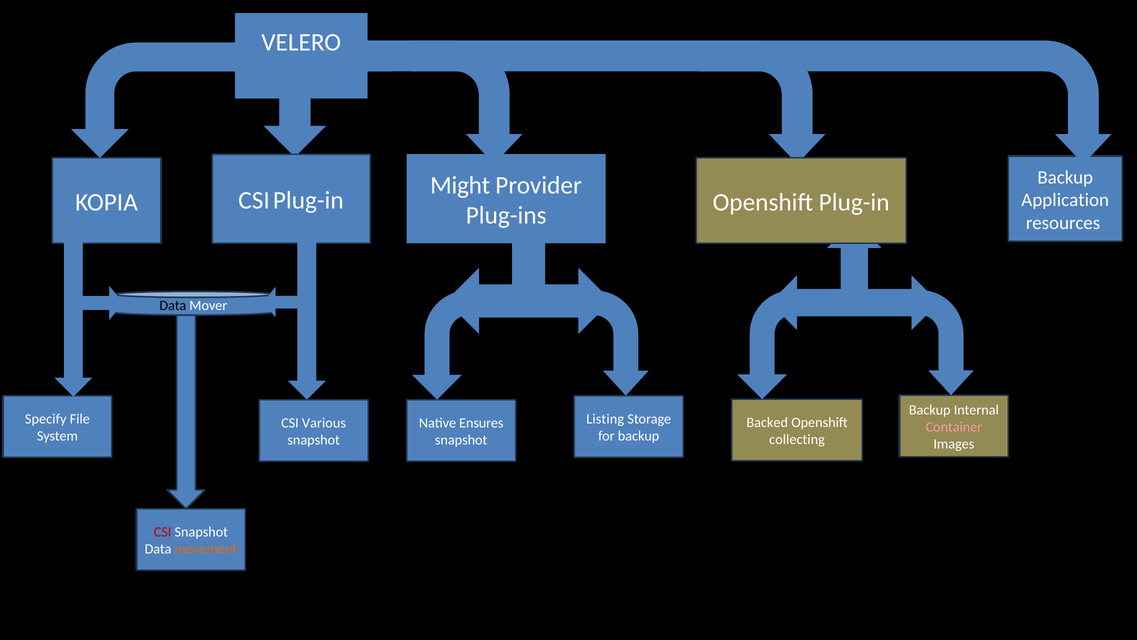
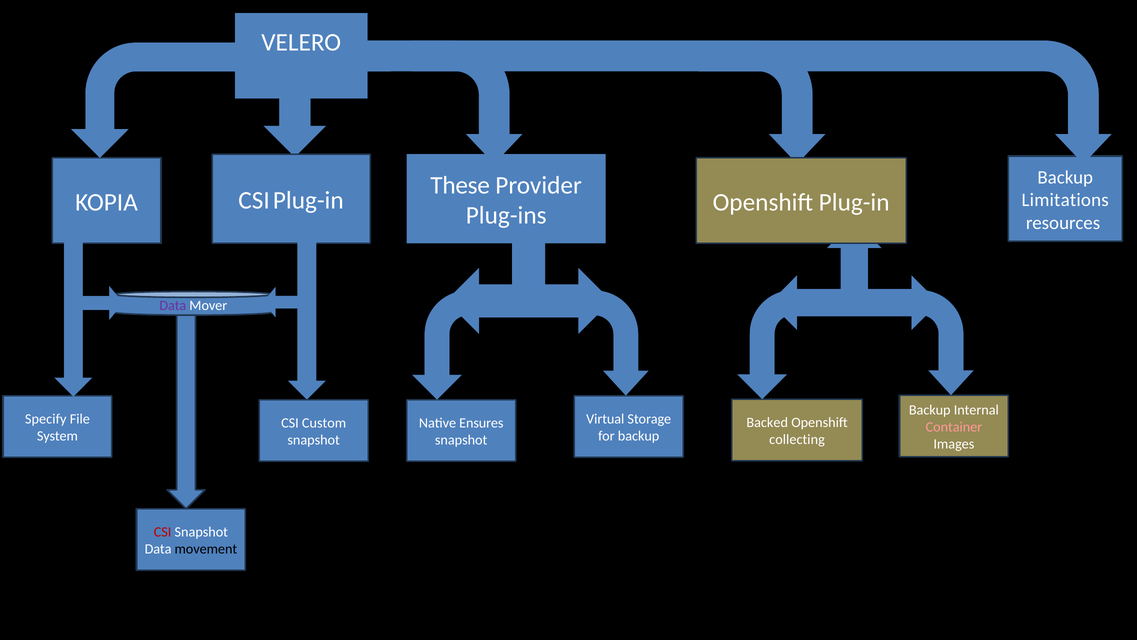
Might: Might -> These
Application: Application -> Limitations
Data at (173, 306) colour: black -> purple
Listing: Listing -> Virtual
Various: Various -> Custom
movement colour: orange -> black
